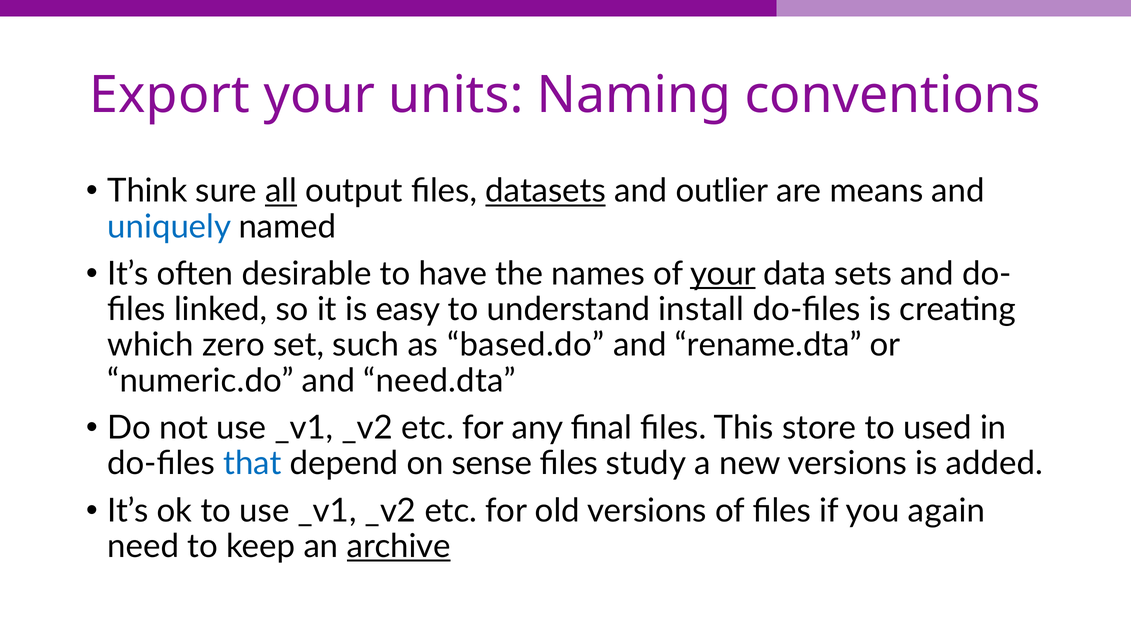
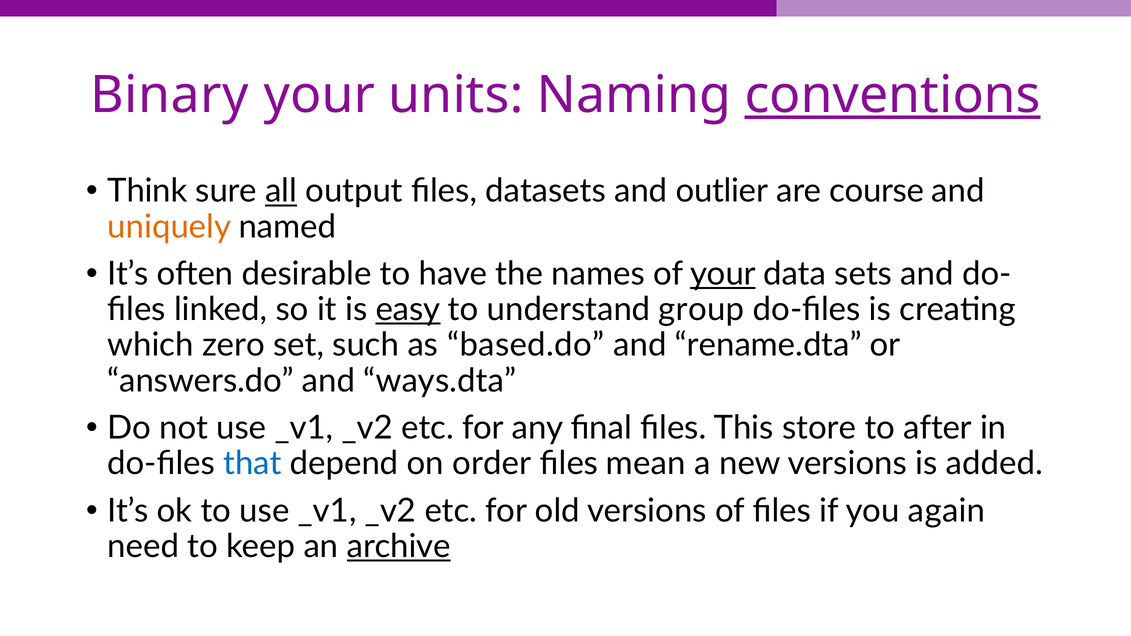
Export: Export -> Binary
conventions underline: none -> present
datasets underline: present -> none
means: means -> course
uniquely colour: blue -> orange
easy underline: none -> present
install: install -> group
numeric.do: numeric.do -> answers.do
need.dta: need.dta -> ways.dta
used: used -> after
sense: sense -> order
study: study -> mean
